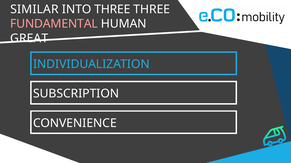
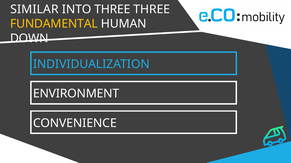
FUNDAMENTAL colour: pink -> yellow
GREAT: GREAT -> DOWN
SUBSCRIPTION: SUBSCRIPTION -> ENVIRONMENT
